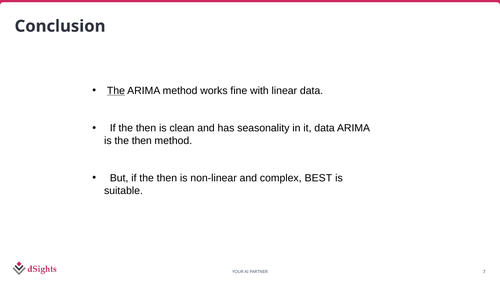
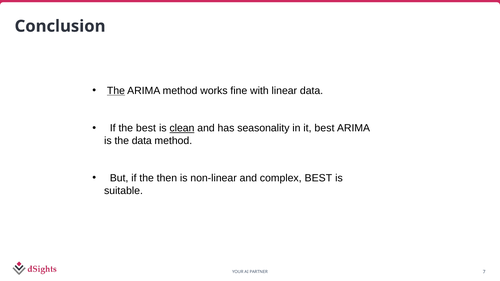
then at (146, 128): then -> best
clean underline: none -> present
it data: data -> best
is the then: then -> data
